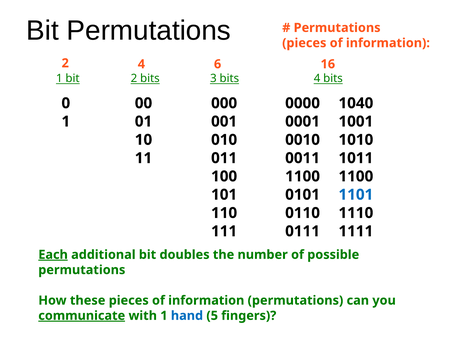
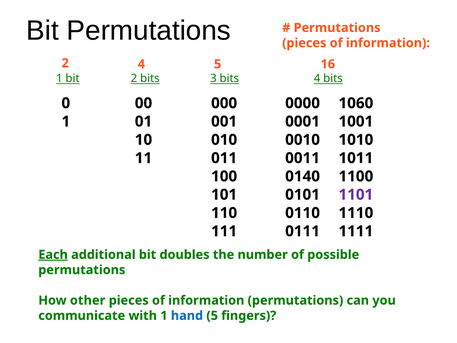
4 6: 6 -> 5
1040: 1040 -> 1060
1100 at (303, 176): 1100 -> 0140
1101 colour: blue -> purple
these: these -> other
communicate underline: present -> none
